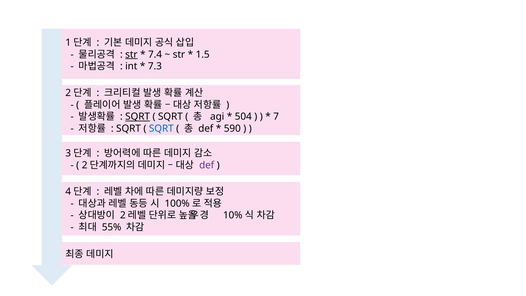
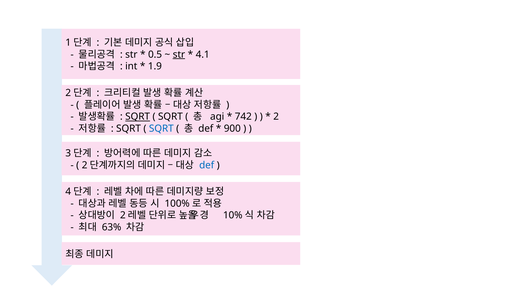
str at (131, 55) underline: present -> none
7.4: 7.4 -> 0.5
str at (179, 55) underline: none -> present
1.5: 1.5 -> 4.1
7.3: 7.3 -> 1.9
504: 504 -> 742
7: 7 -> 2
590: 590 -> 900
def at (207, 165) colour: purple -> blue
55%: 55% -> 63%
